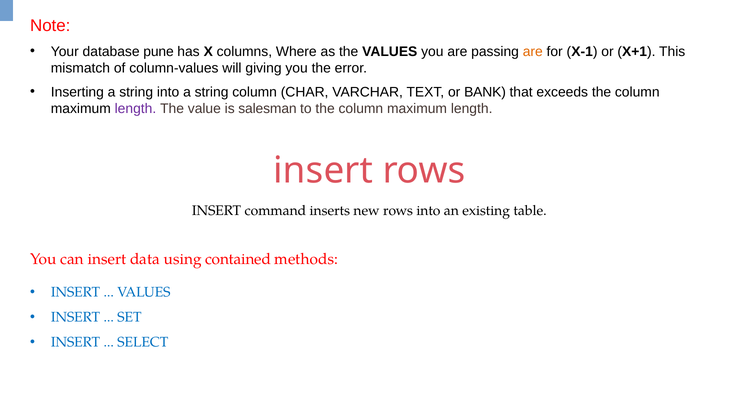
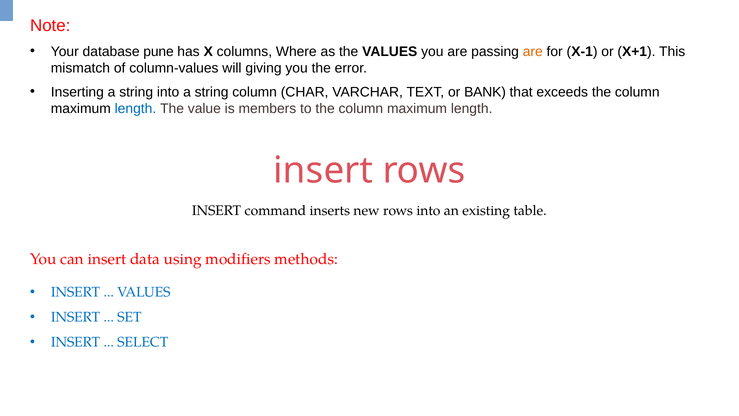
length at (135, 109) colour: purple -> blue
salesman: salesman -> members
contained: contained -> modifiers
